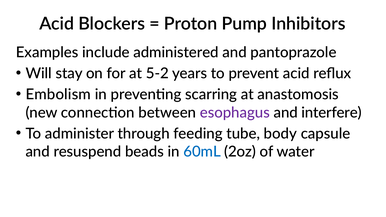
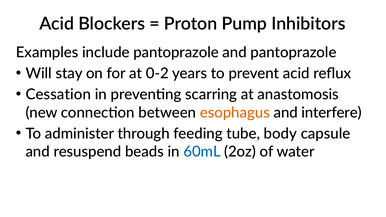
include administered: administered -> pantoprazole
5-2: 5-2 -> 0-2
Embolism: Embolism -> Cessation
esophagus colour: purple -> orange
